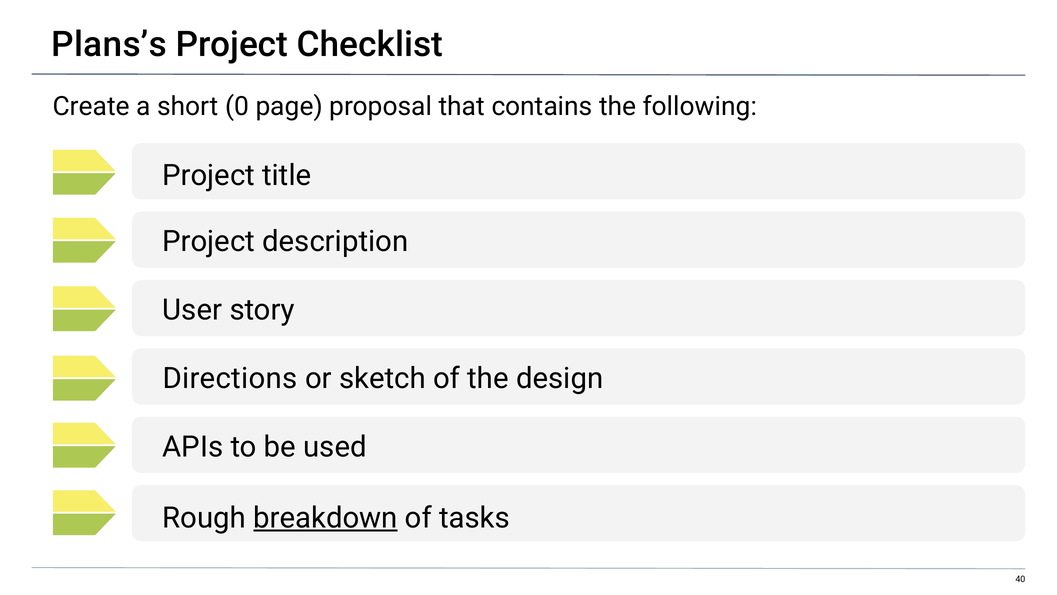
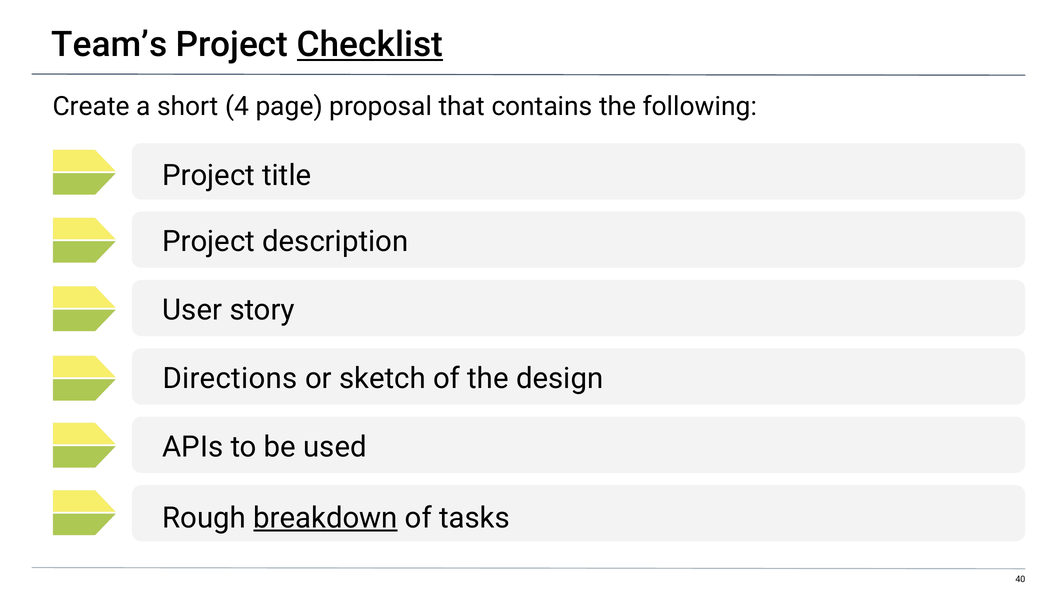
Plans’s: Plans’s -> Team’s
Checklist underline: none -> present
0: 0 -> 4
